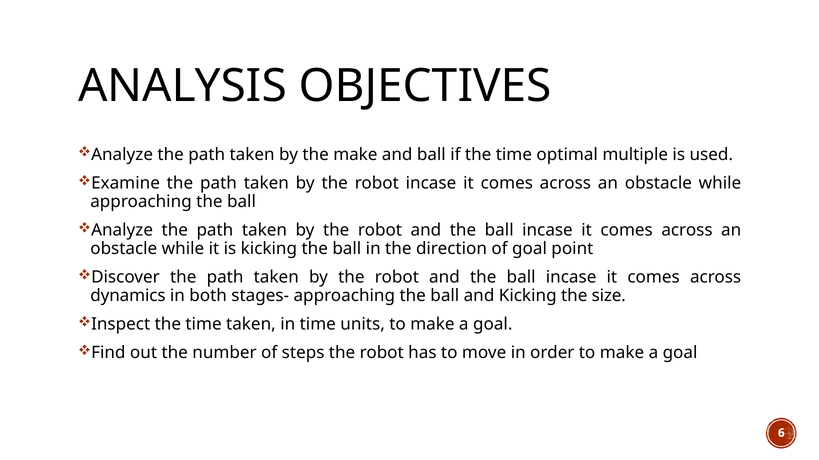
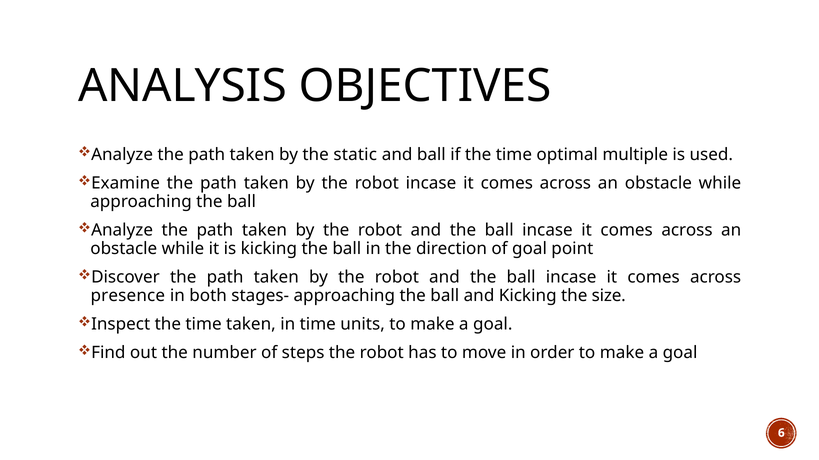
the make: make -> static
dynamics: dynamics -> presence
